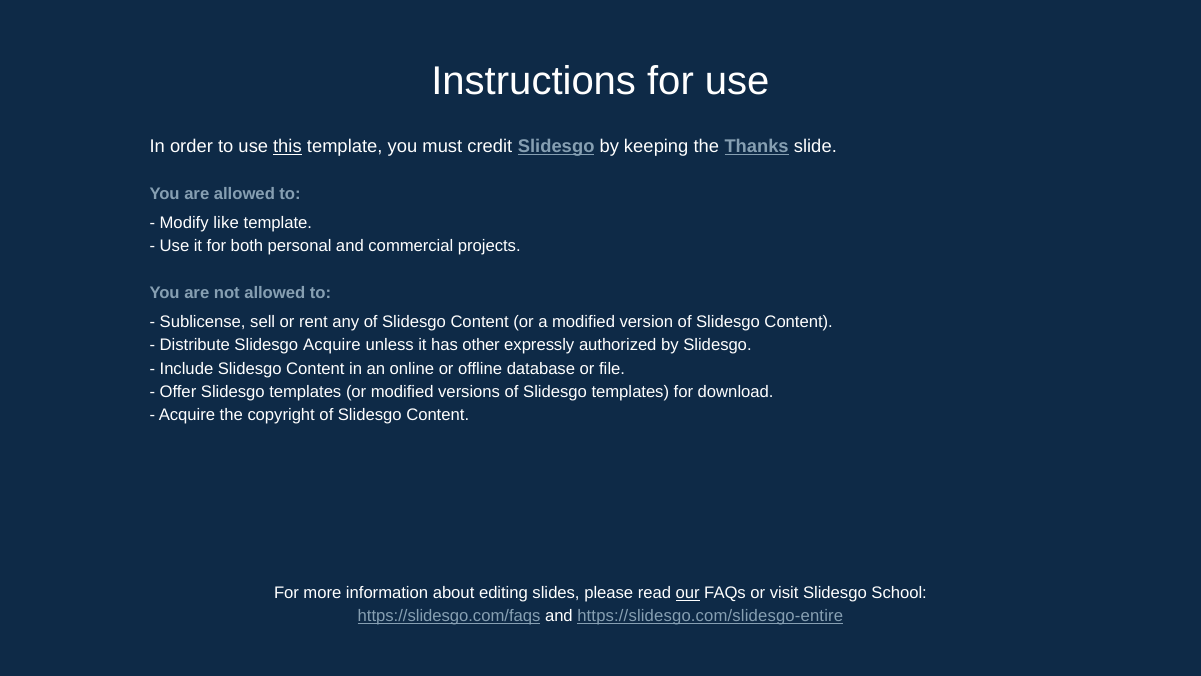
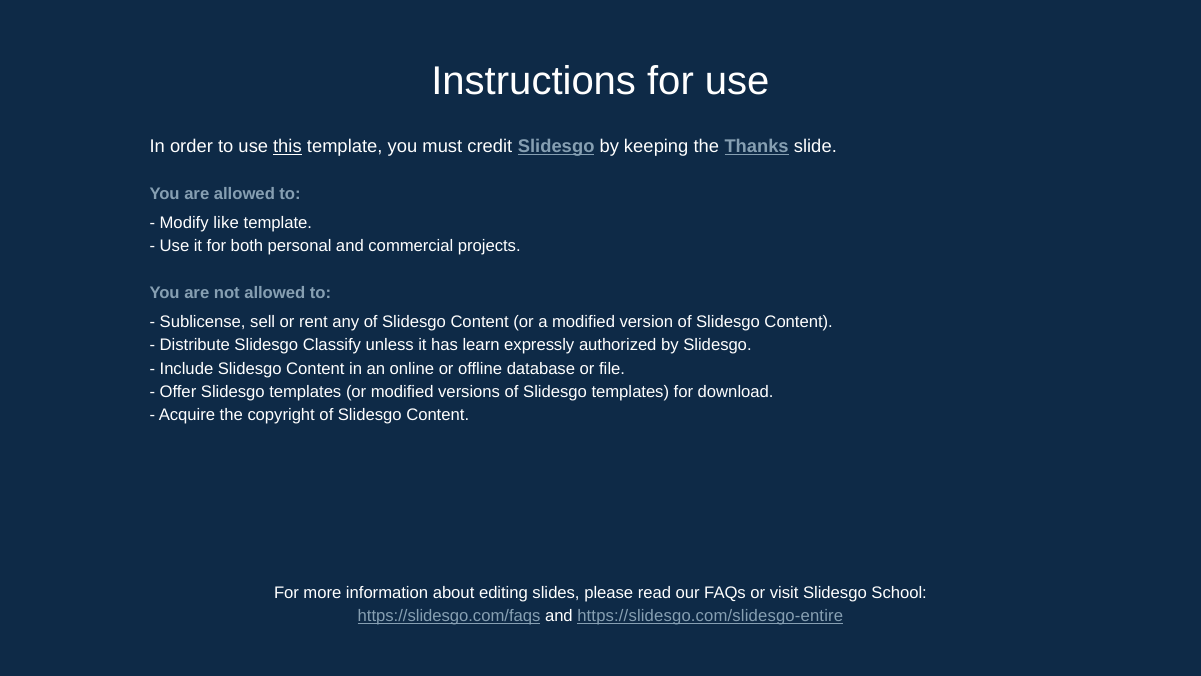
Slidesgo Acquire: Acquire -> Classify
other: other -> learn
our underline: present -> none
